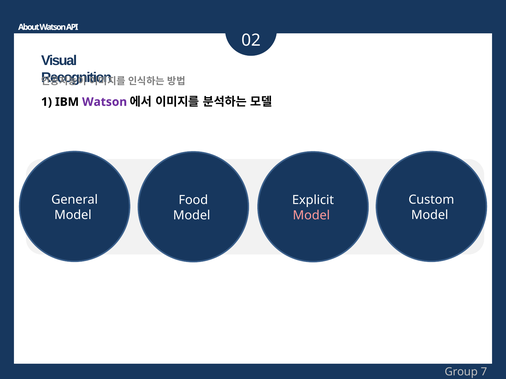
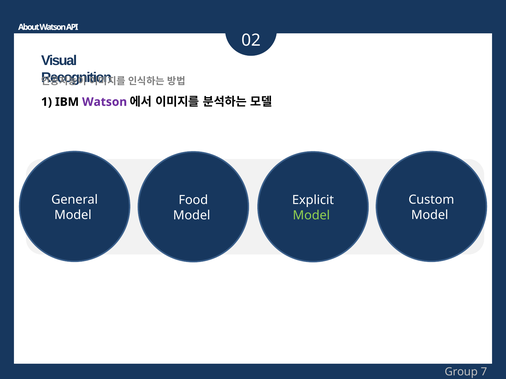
Model at (311, 215) colour: pink -> light green
